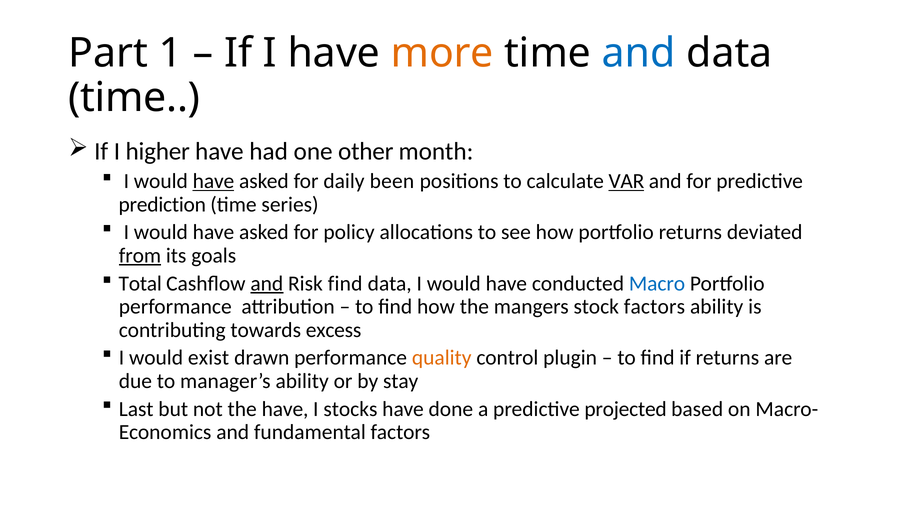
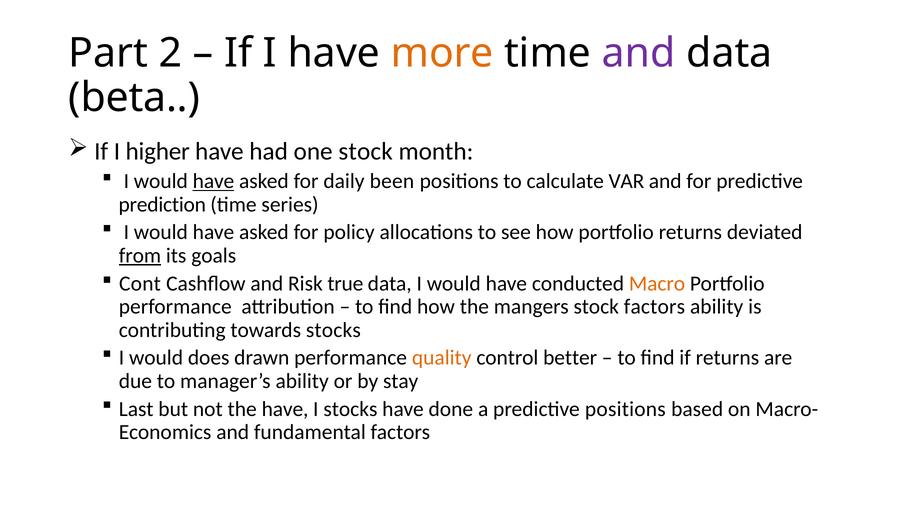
1: 1 -> 2
and at (639, 53) colour: blue -> purple
time at (134, 98): time -> beta
one other: other -> stock
VAR underline: present -> none
Total: Total -> Cont
and at (267, 283) underline: present -> none
Risk find: find -> true
Macro colour: blue -> orange
towards excess: excess -> stocks
exist: exist -> does
plugin: plugin -> better
predictive projected: projected -> positions
